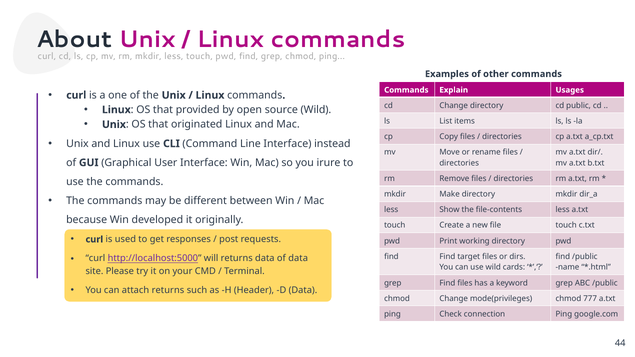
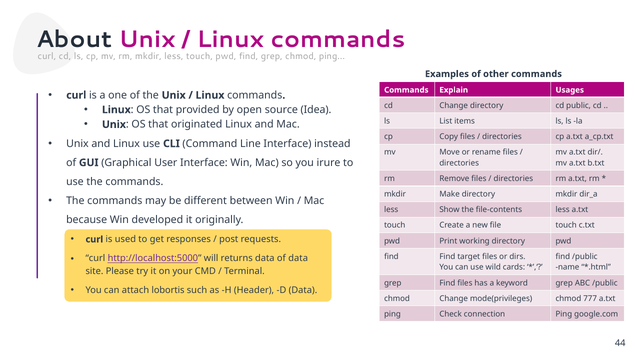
source Wild: Wild -> Idea
attach returns: returns -> lobortis
